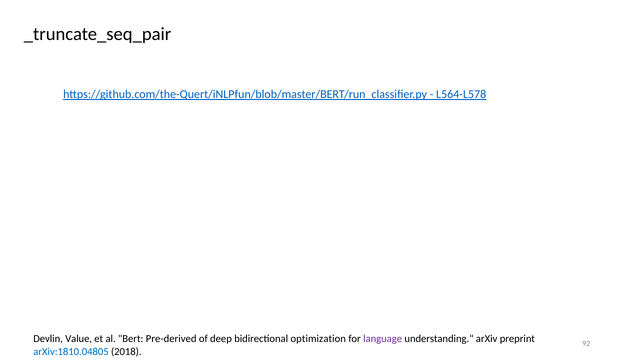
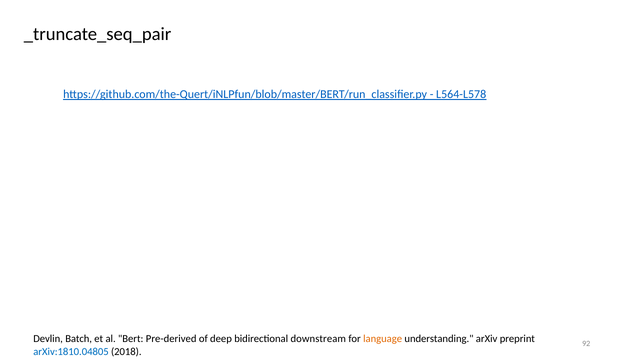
Value: Value -> Batch
optimization: optimization -> downstream
language colour: purple -> orange
